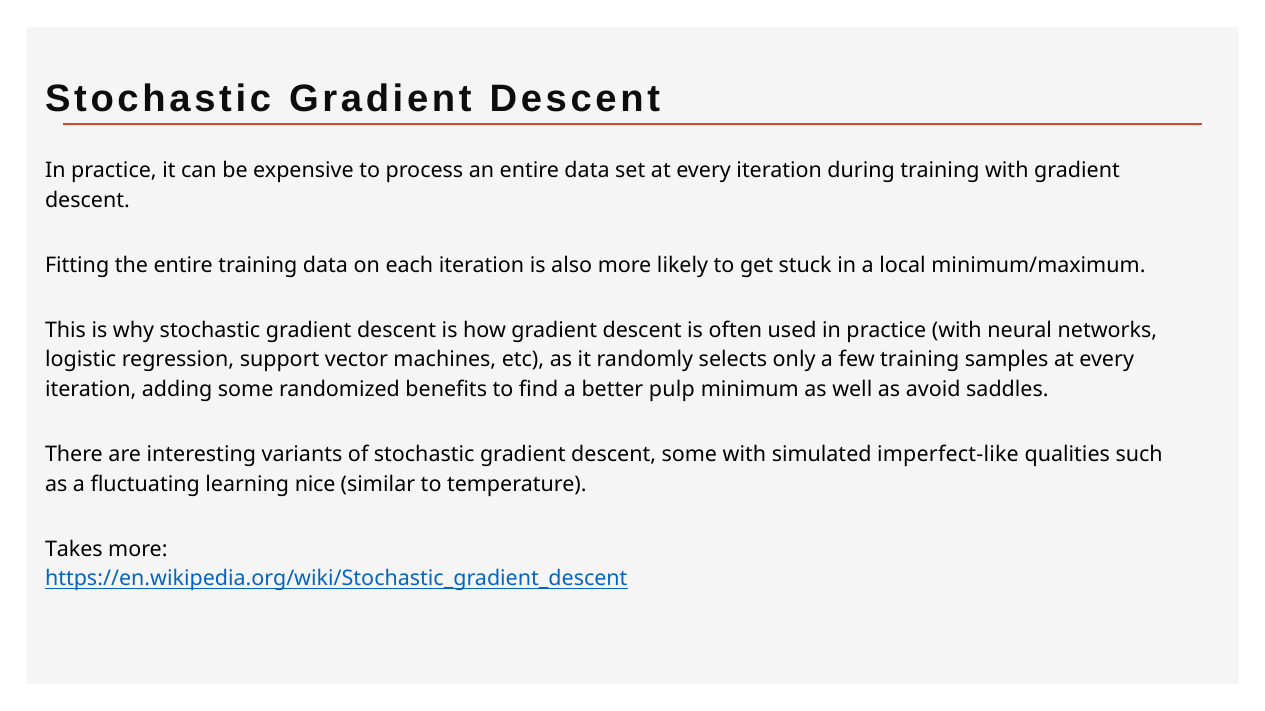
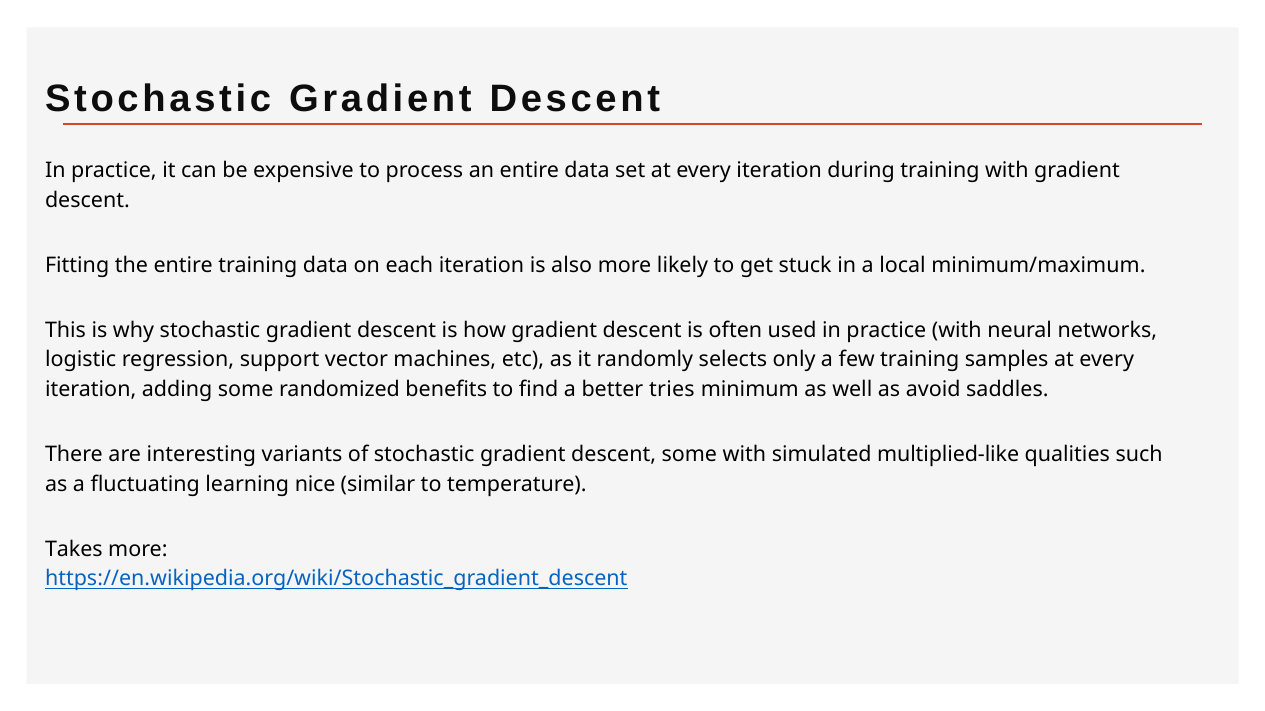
pulp: pulp -> tries
imperfect-like: imperfect-like -> multiplied-like
